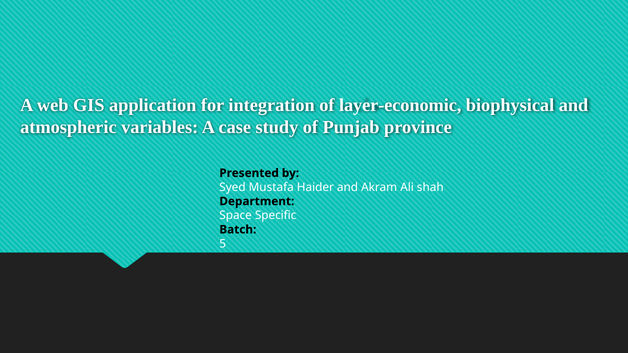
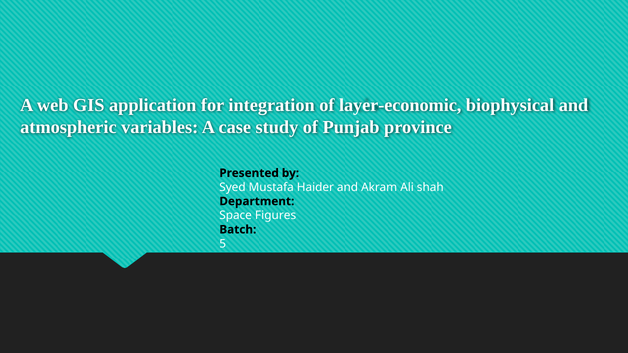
Specific: Specific -> Figures
